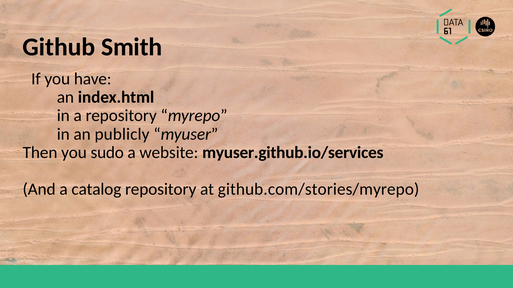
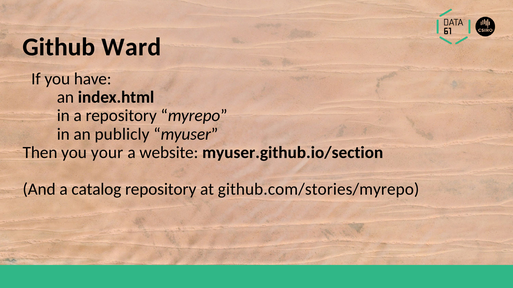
Smith: Smith -> Ward
sudo: sudo -> your
myuser.github.io/services: myuser.github.io/services -> myuser.github.io/section
